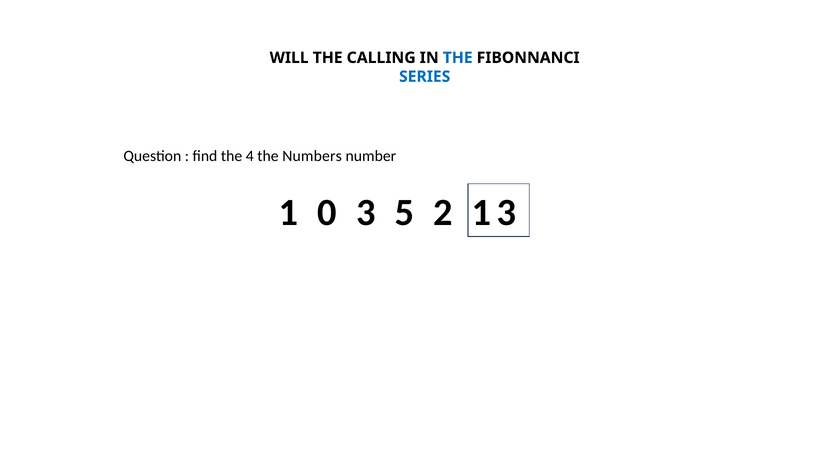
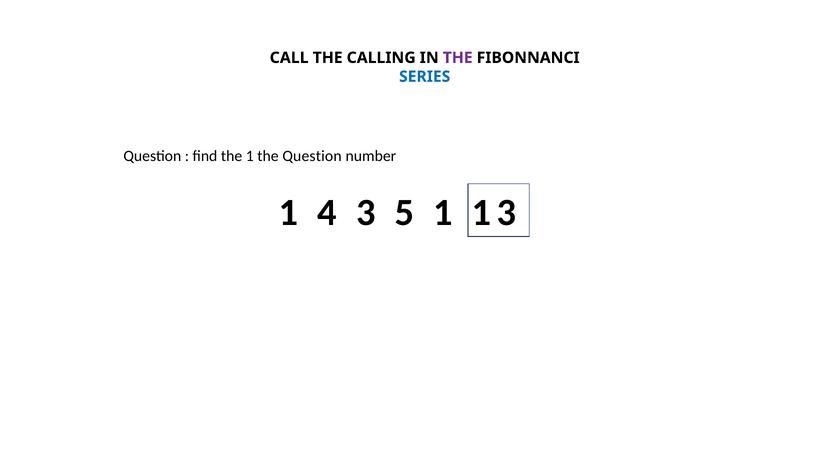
WILL: WILL -> CALL
THE at (458, 58) colour: blue -> purple
the 4: 4 -> 1
the Numbers: Numbers -> Question
0: 0 -> 4
5 2: 2 -> 1
